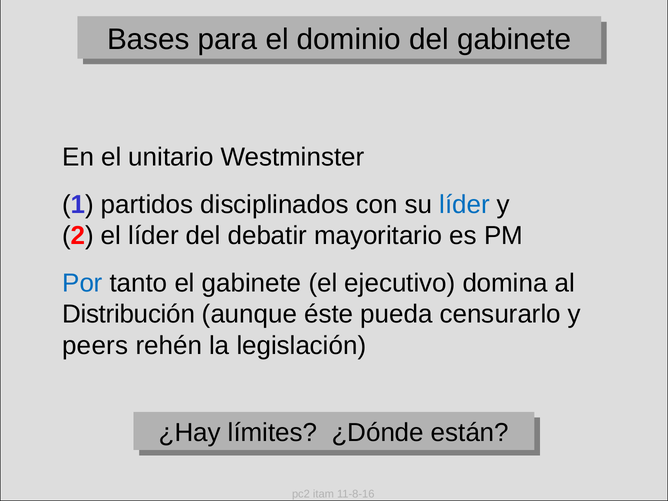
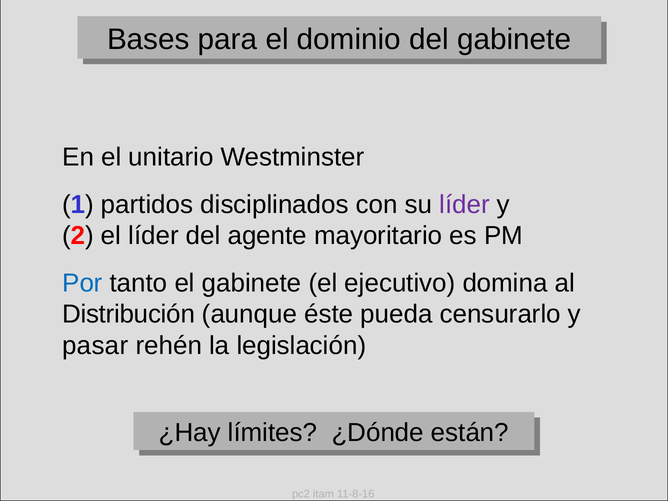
líder at (465, 205) colour: blue -> purple
debatir: debatir -> agente
peers: peers -> pasar
